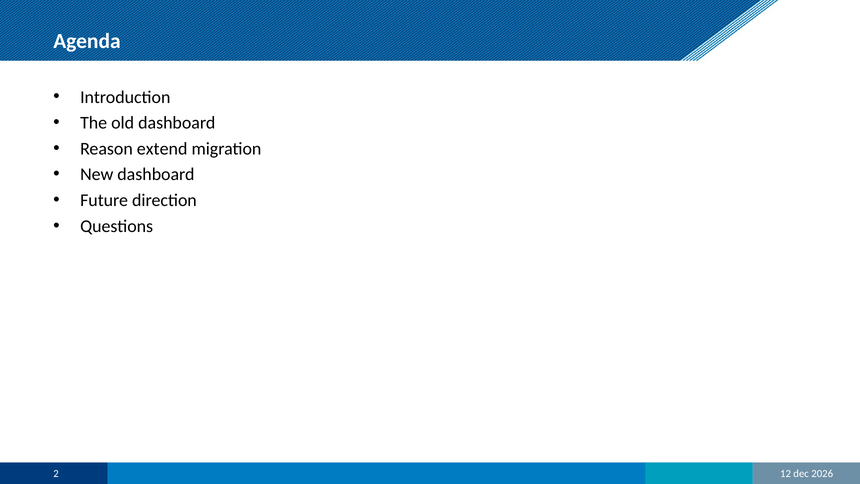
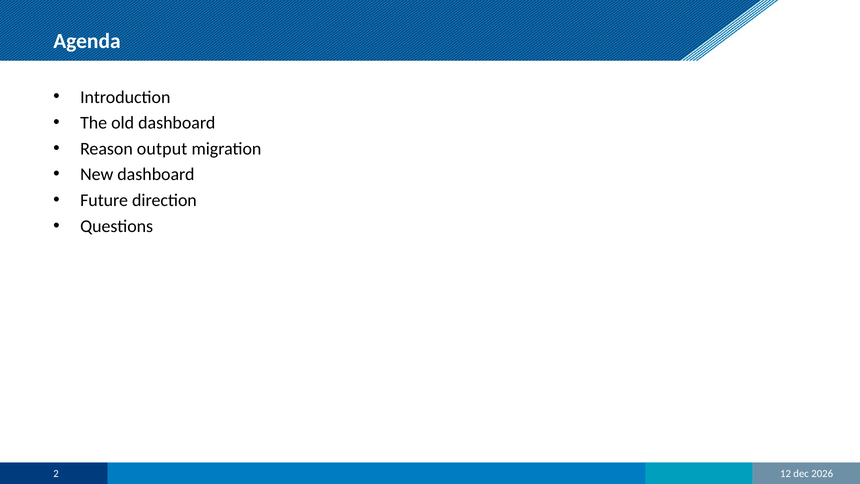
extend: extend -> output
